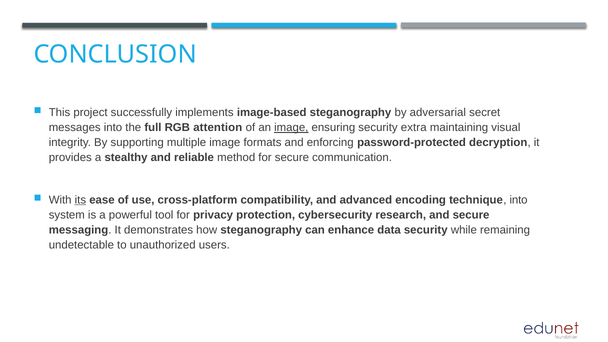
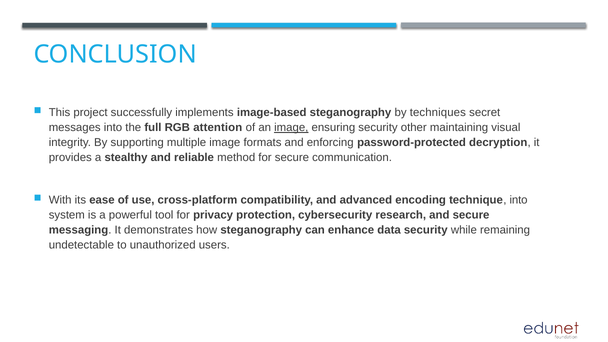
adversarial: adversarial -> techniques
extra: extra -> other
its underline: present -> none
